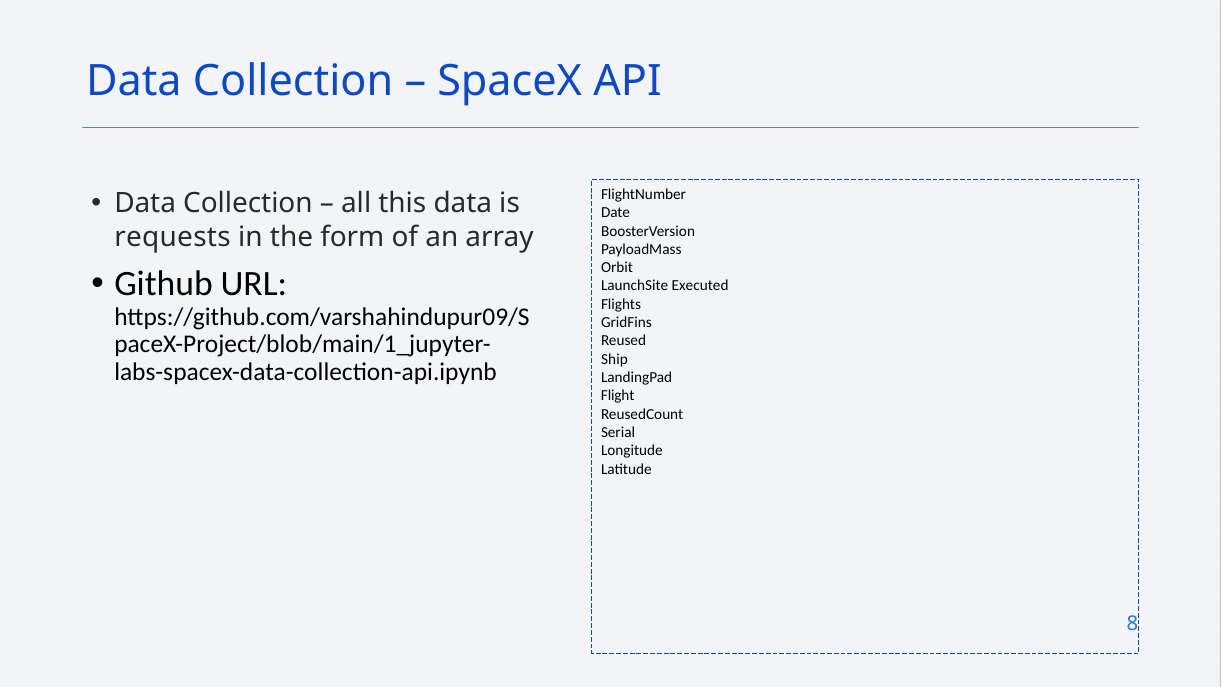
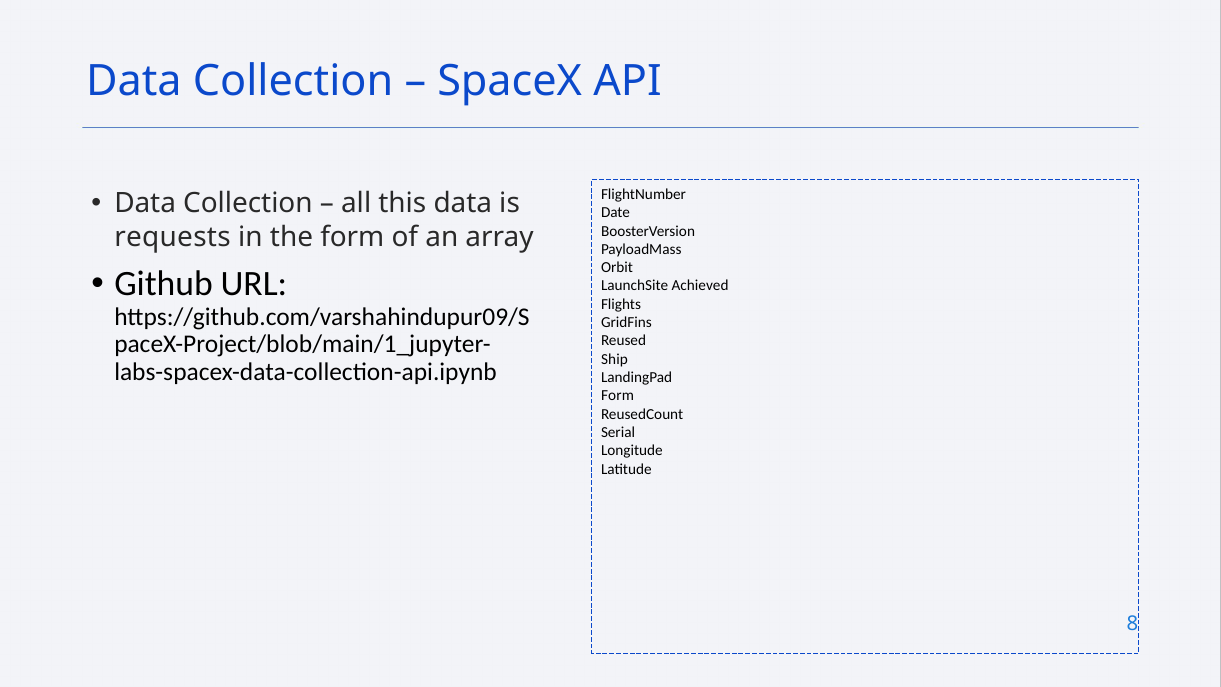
Executed: Executed -> Achieved
Flight at (618, 396): Flight -> Form
